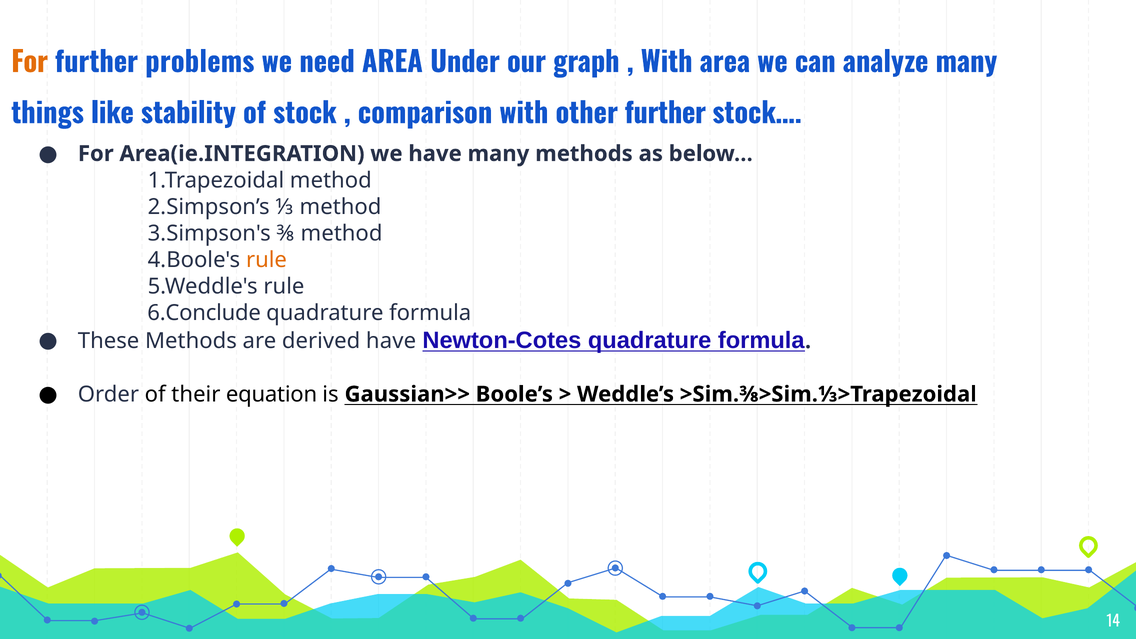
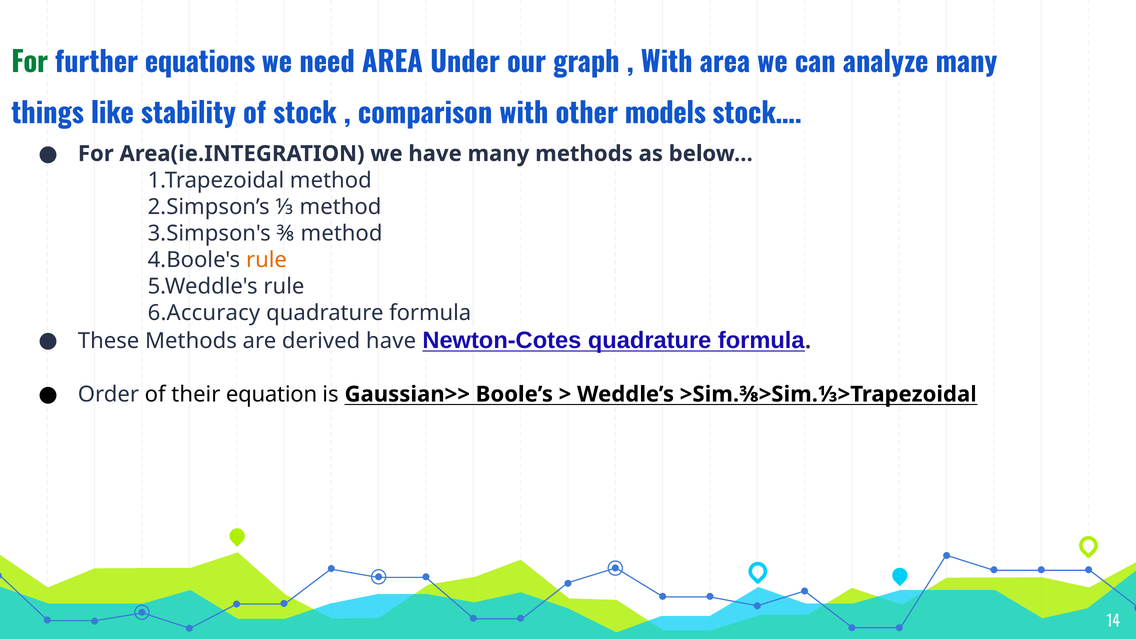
For at (30, 63) colour: orange -> green
problems: problems -> equations
other further: further -> models
6.Conclude: 6.Conclude -> 6.Accuracy
